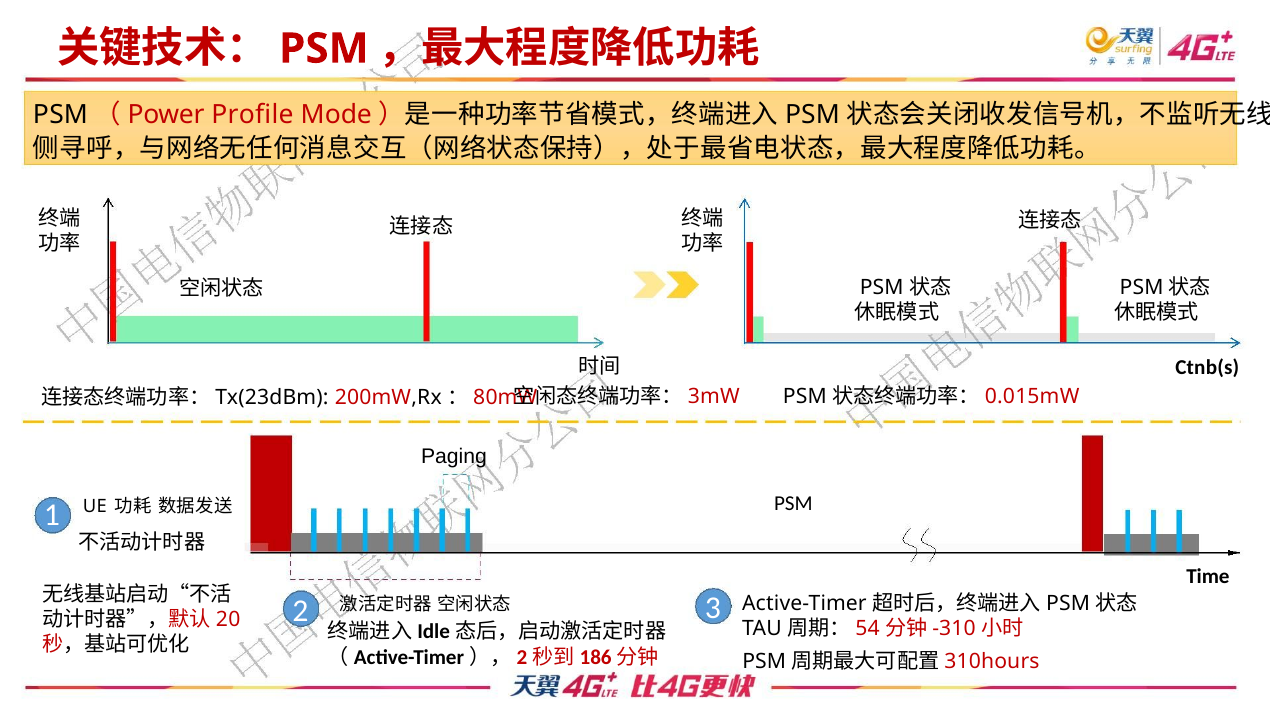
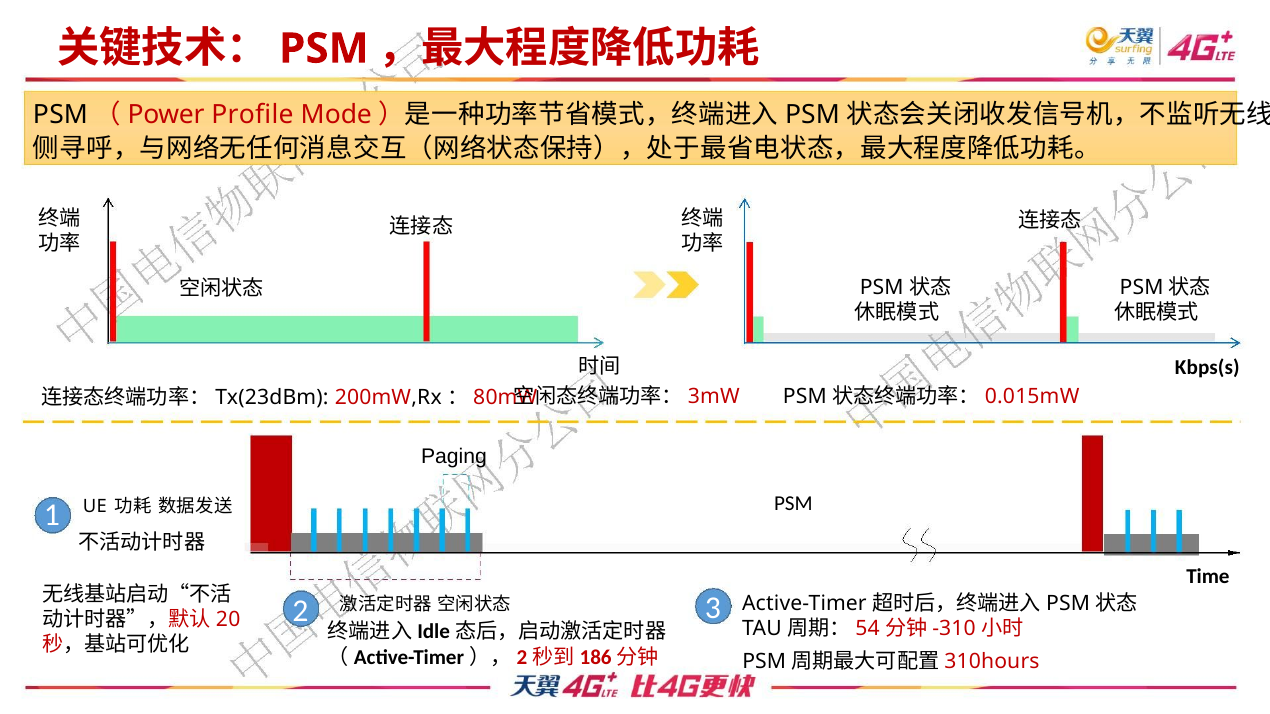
Ctnb(s: Ctnb(s -> Kbps(s
